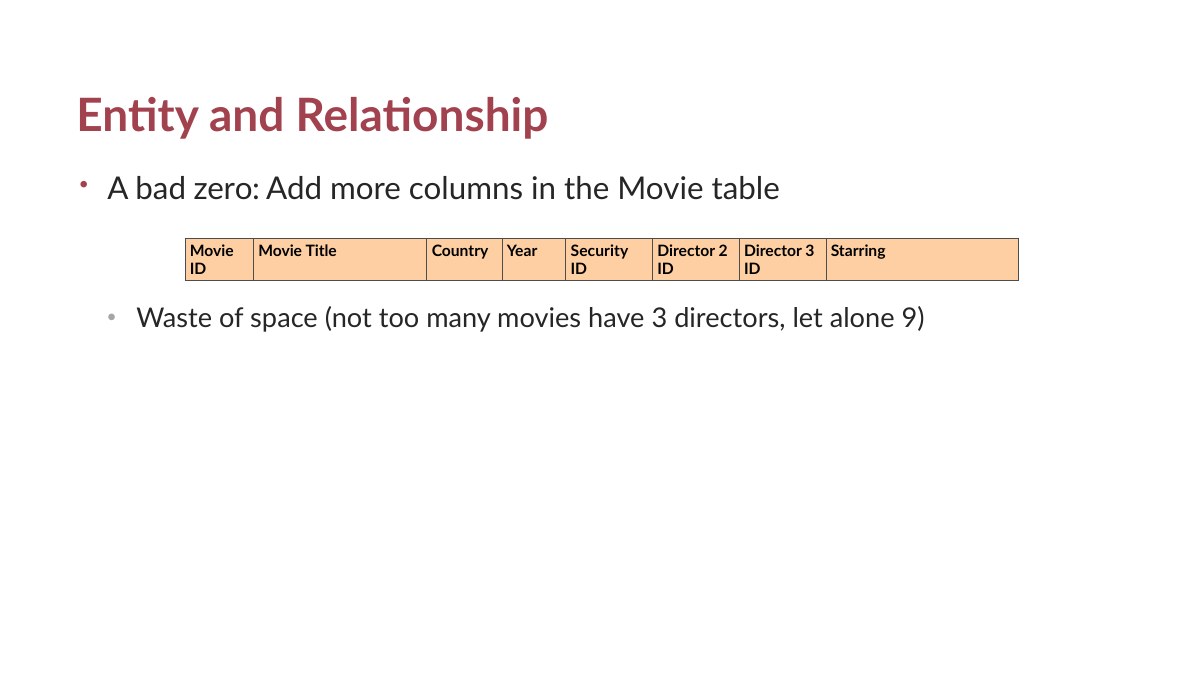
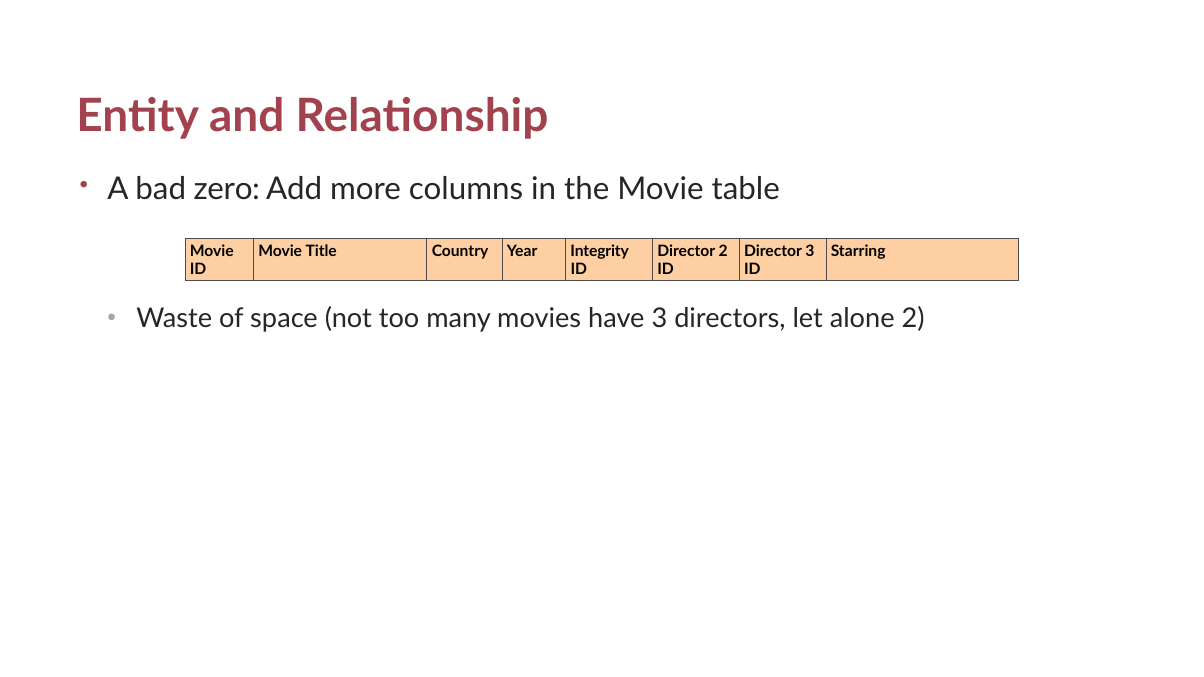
Security: Security -> Integrity
alone 9: 9 -> 2
